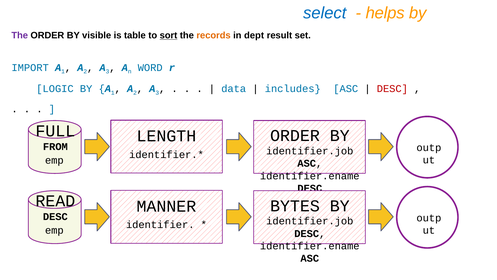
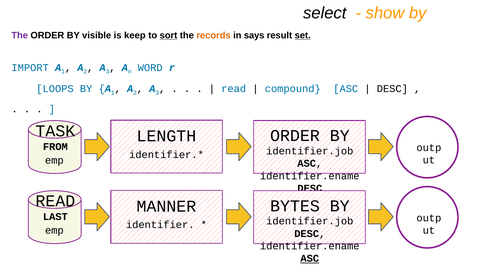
select colour: blue -> black
helps: helps -> show
table: table -> keep
dept: dept -> says
set underline: none -> present
LOGIC: LOGIC -> LOOPS
data at (234, 89): data -> read
includes: includes -> compound
DESC at (392, 89) colour: red -> black
FULL: FULL -> TASK
DESC at (55, 217): DESC -> LAST
ASC at (310, 258) underline: none -> present
